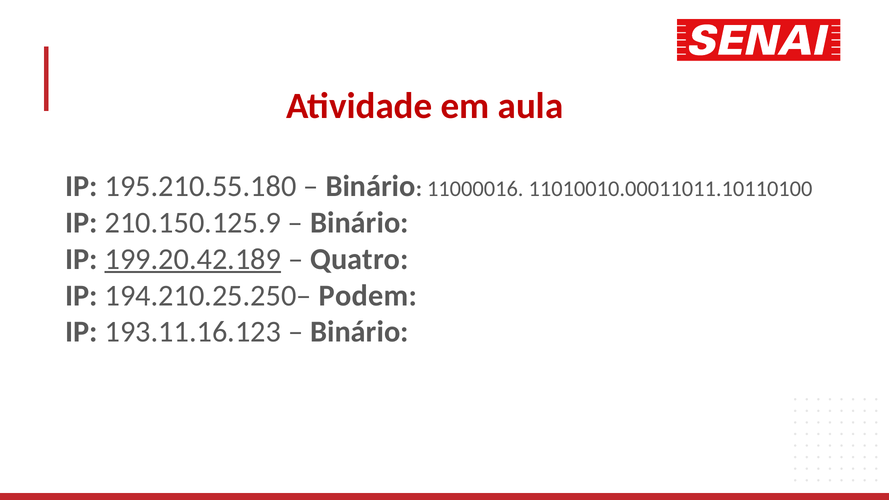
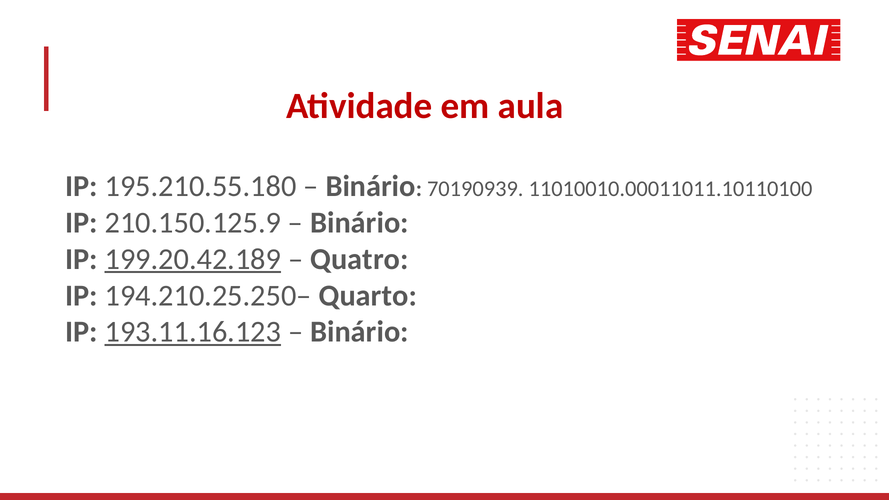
11000016: 11000016 -> 70190939
Podem: Podem -> Quarto
193.11.16.123 underline: none -> present
